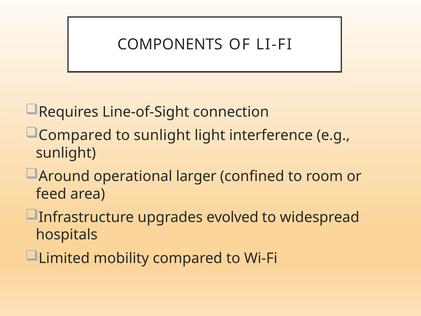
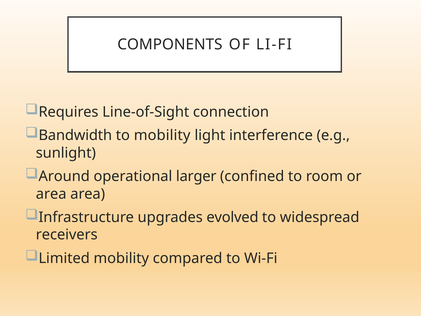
Compared at (75, 135): Compared -> Bandwidth
to sunlight: sunlight -> mobility
feed at (51, 194): feed -> area
hospitals: hospitals -> receivers
